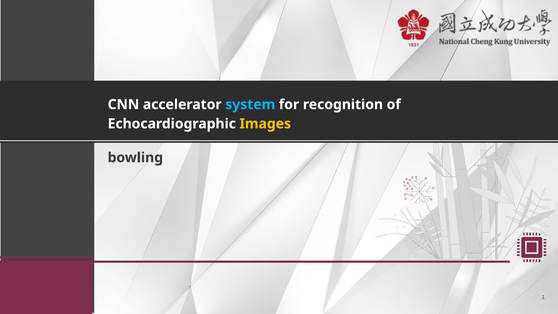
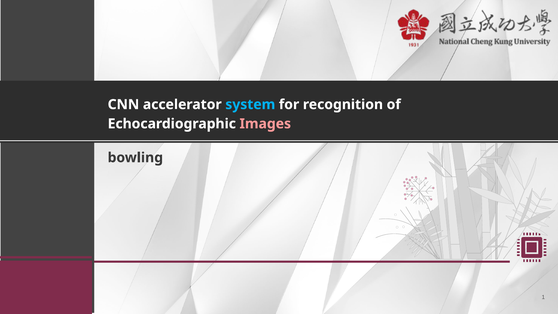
Images colour: yellow -> pink
